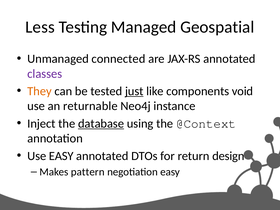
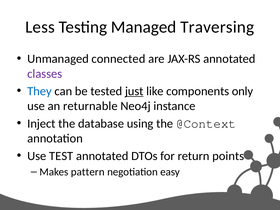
Geospatial: Geospatial -> Traversing
They colour: orange -> blue
void: void -> only
database underline: present -> none
Use EASY: EASY -> TEST
design: design -> points
